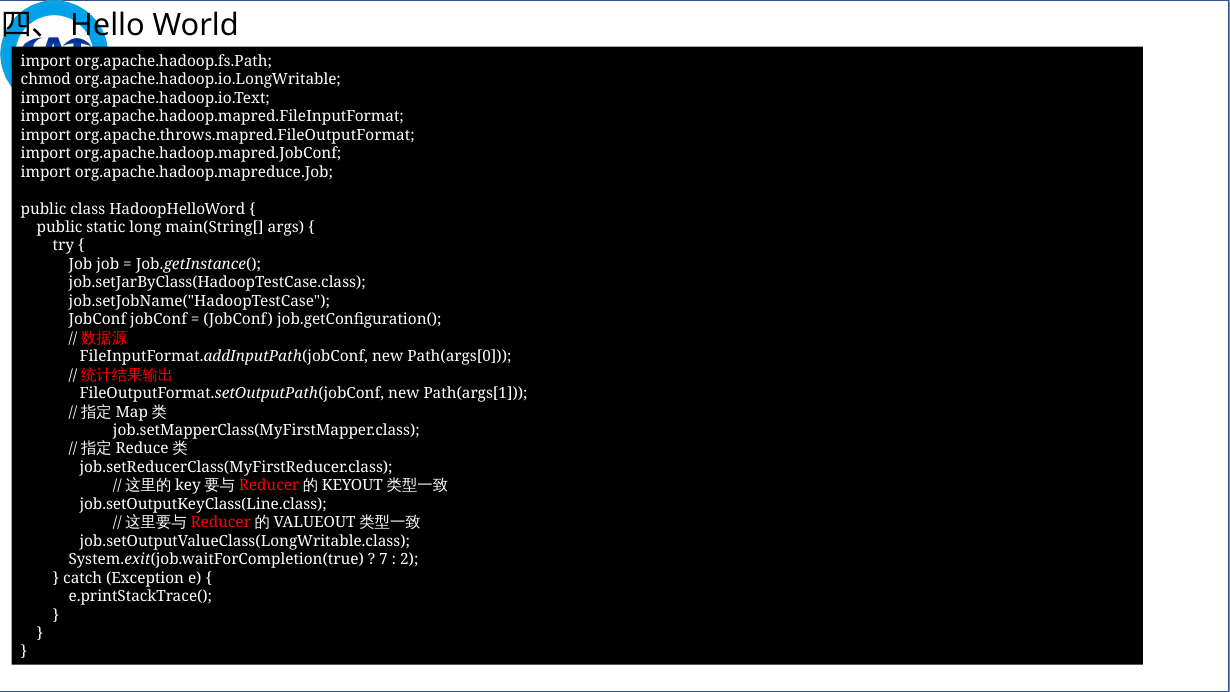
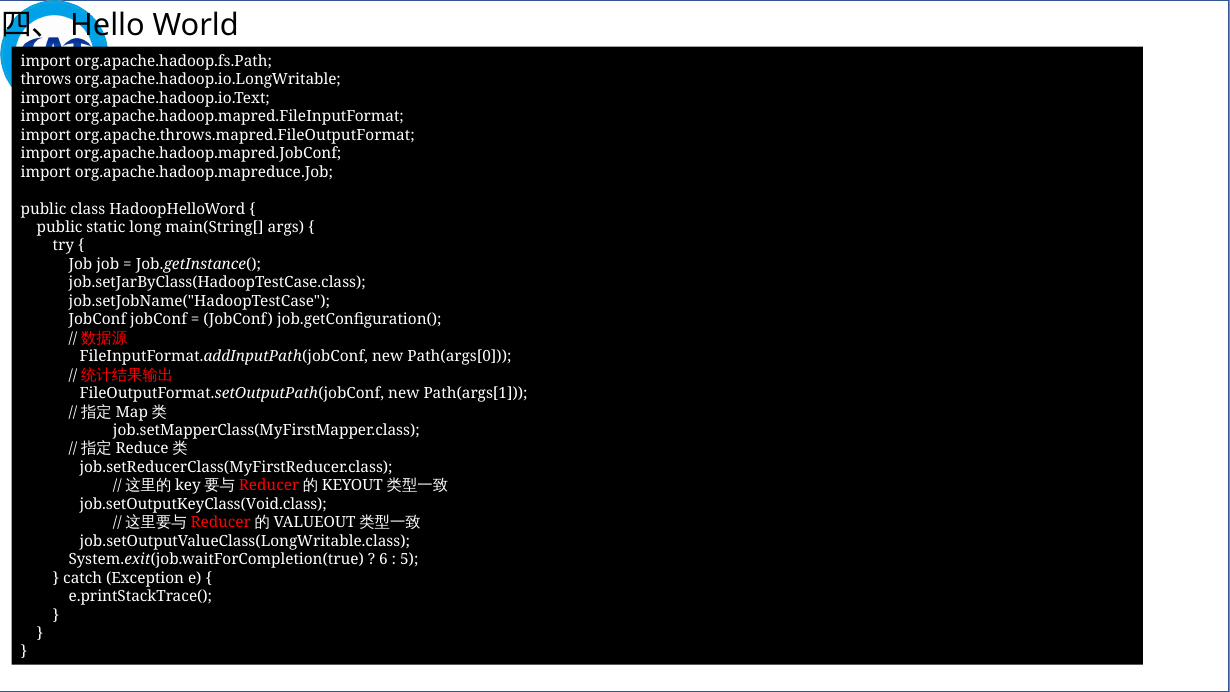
chmod: chmod -> throws
job.setOutputKeyClass(Line.class: job.setOutputKeyClass(Line.class -> job.setOutputKeyClass(Void.class
7: 7 -> 6
2: 2 -> 5
